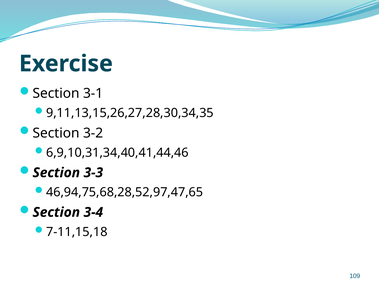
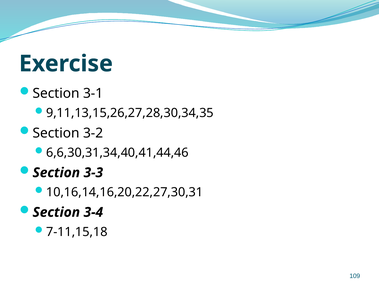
6,9,10,31,34,40,41,44,46: 6,9,10,31,34,40,41,44,46 -> 6,6,30,31,34,40,41,44,46
46,94,75,68,28,52,97,47,65: 46,94,75,68,28,52,97,47,65 -> 10,16,14,16,20,22,27,30,31
